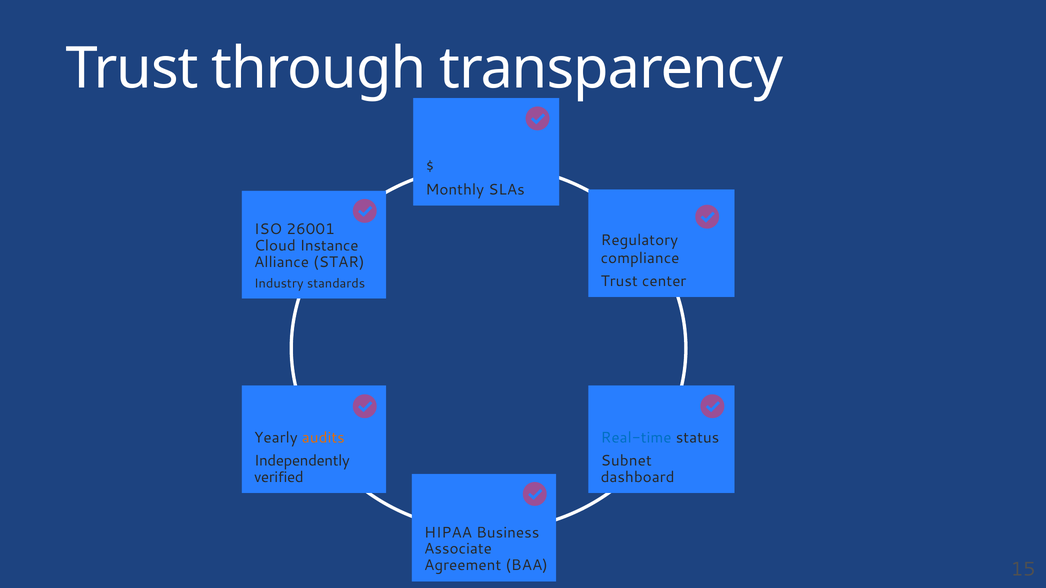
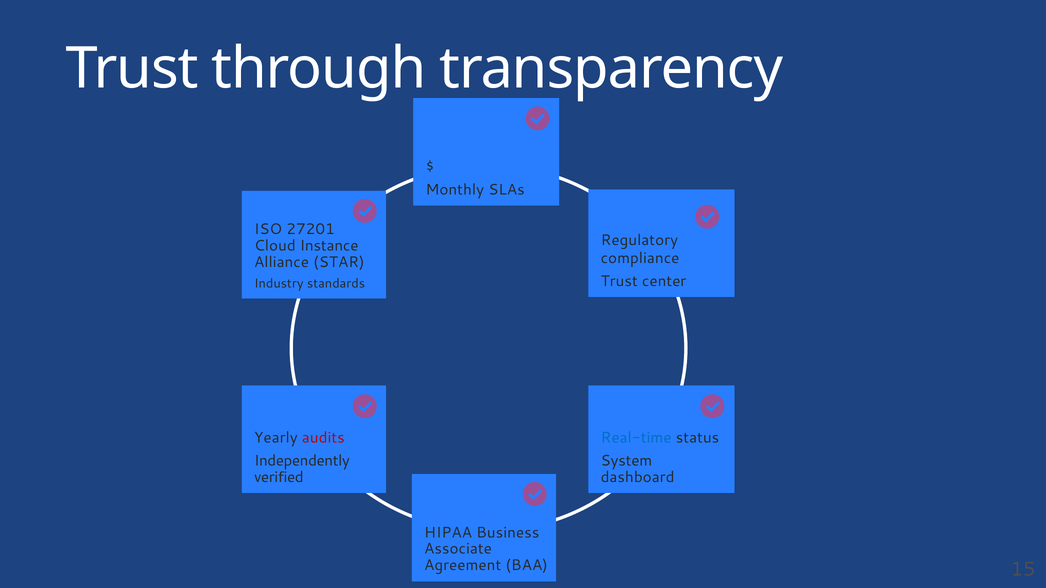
26001: 26001 -> 27201
audits colour: orange -> red
Subnet: Subnet -> System
